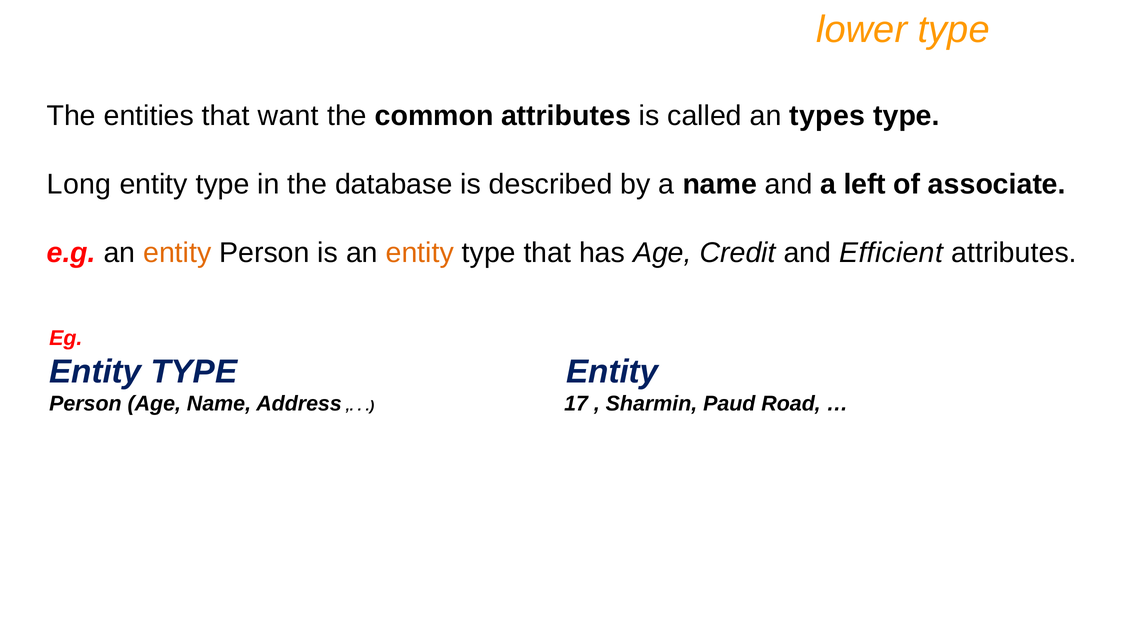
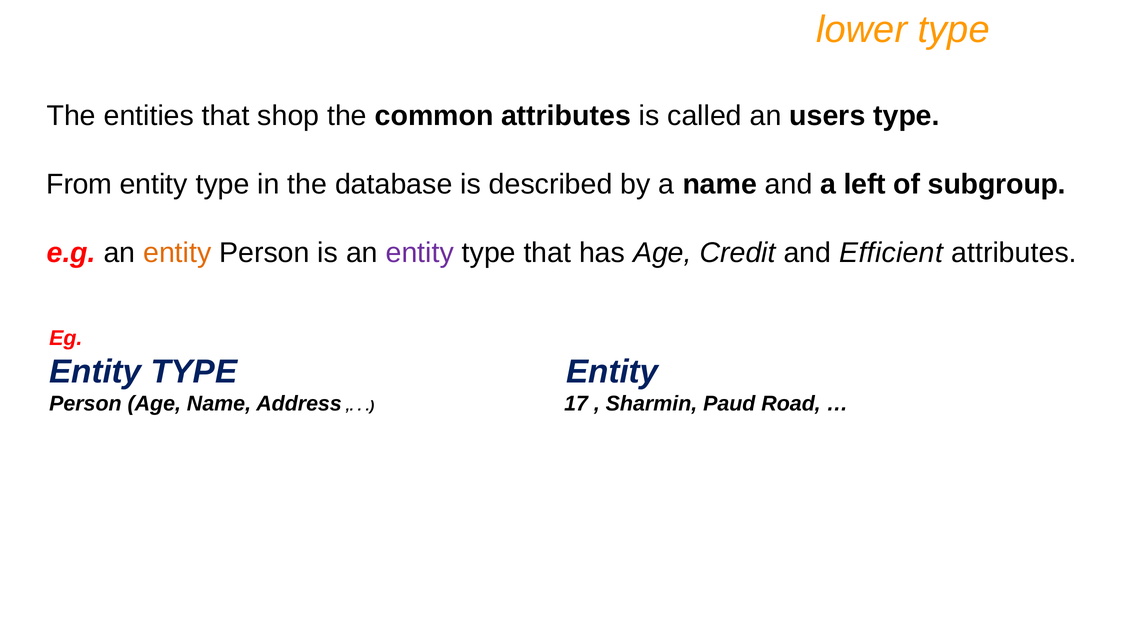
want: want -> shop
types: types -> users
Long: Long -> From
associate: associate -> subgroup
entity at (420, 253) colour: orange -> purple
